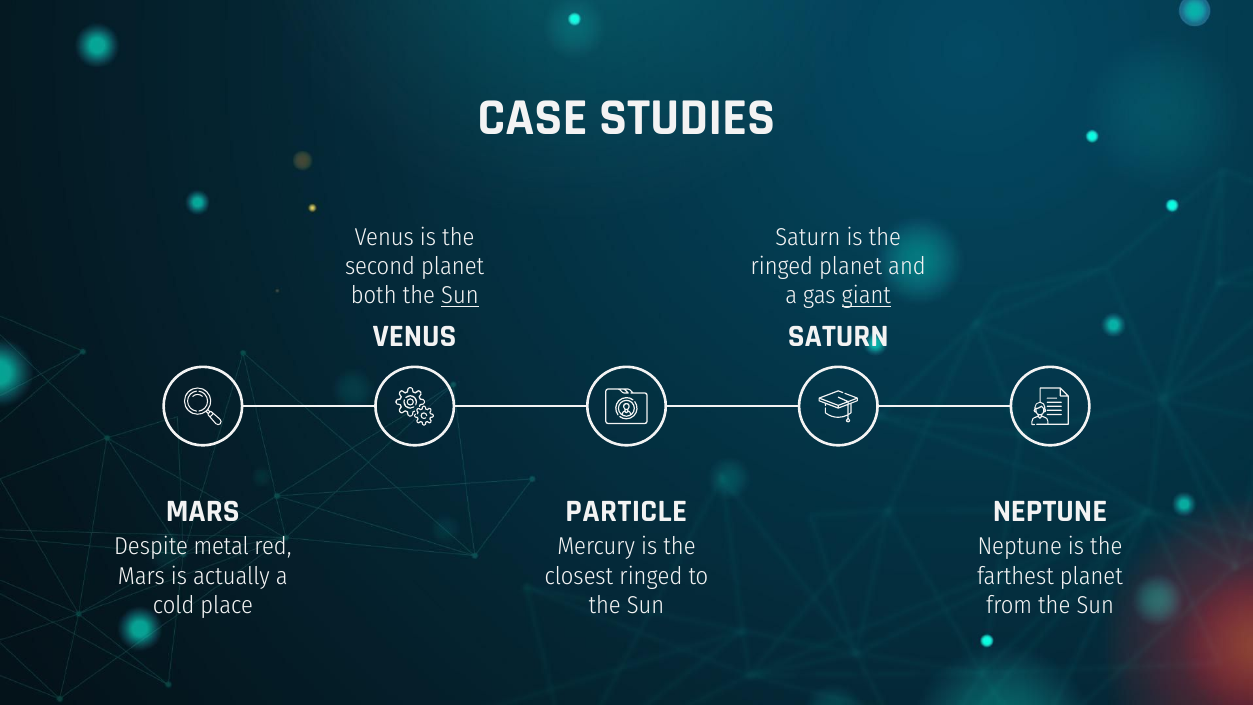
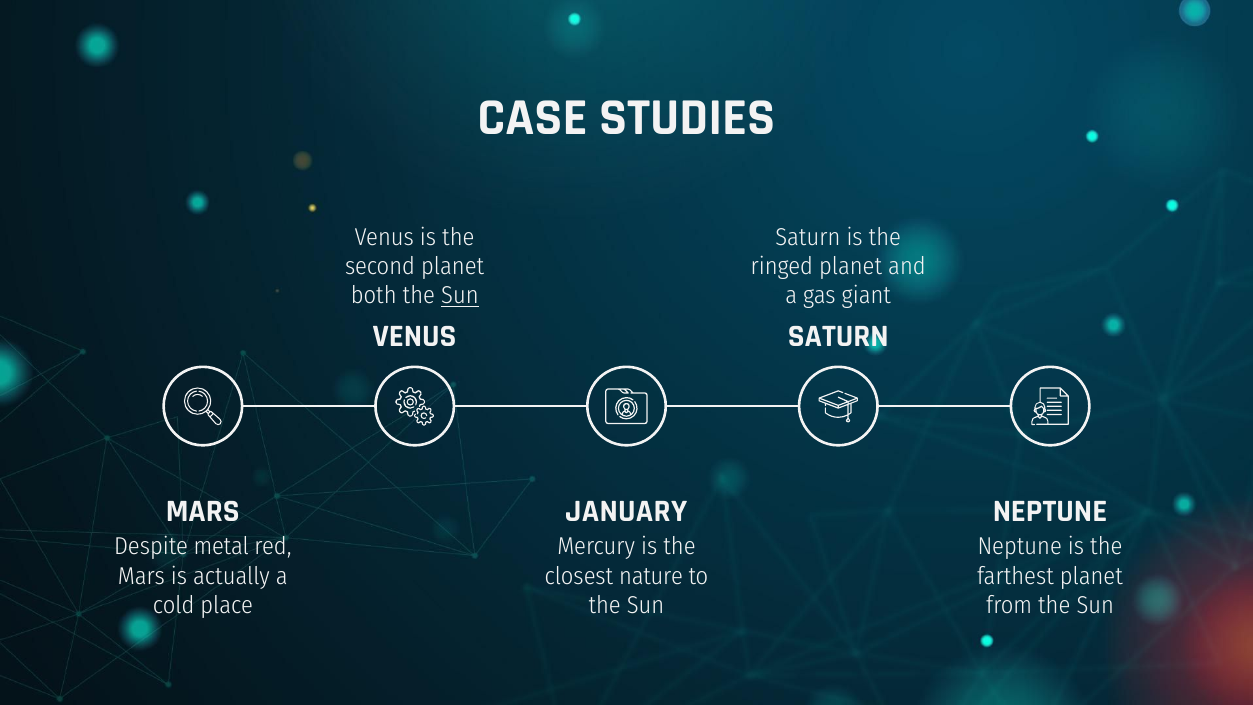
giant underline: present -> none
PARTICLE: PARTICLE -> JANUARY
closest ringed: ringed -> nature
